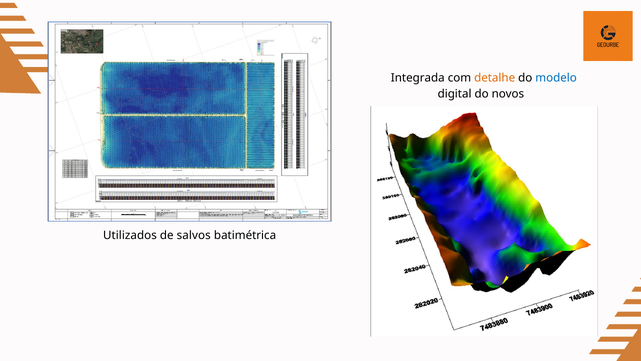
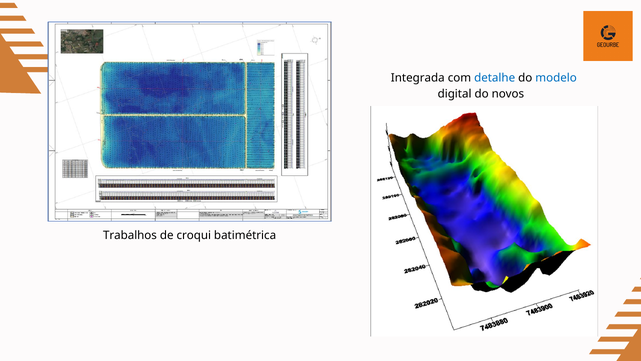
detalhe colour: orange -> blue
Utilizados: Utilizados -> Trabalhos
salvos: salvos -> croqui
